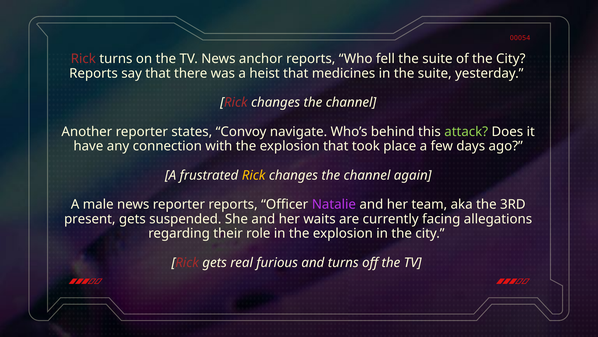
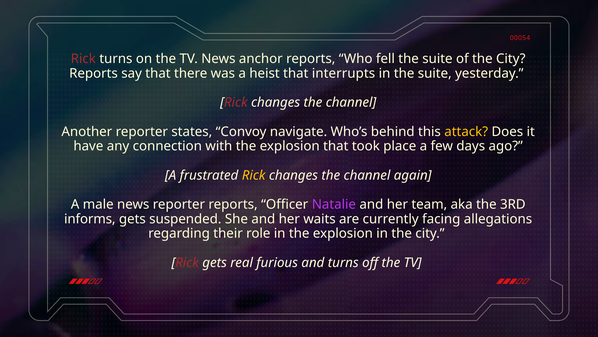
medicines: medicines -> interrupts
attack colour: light green -> yellow
present: present -> informs
